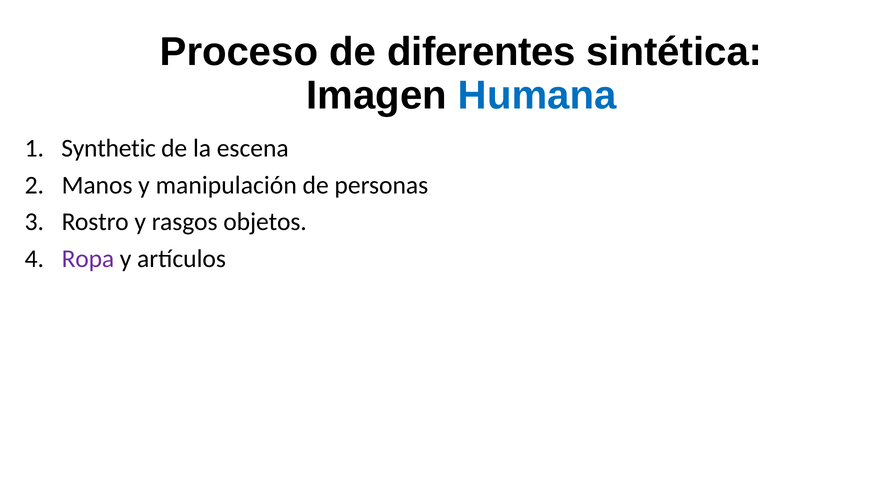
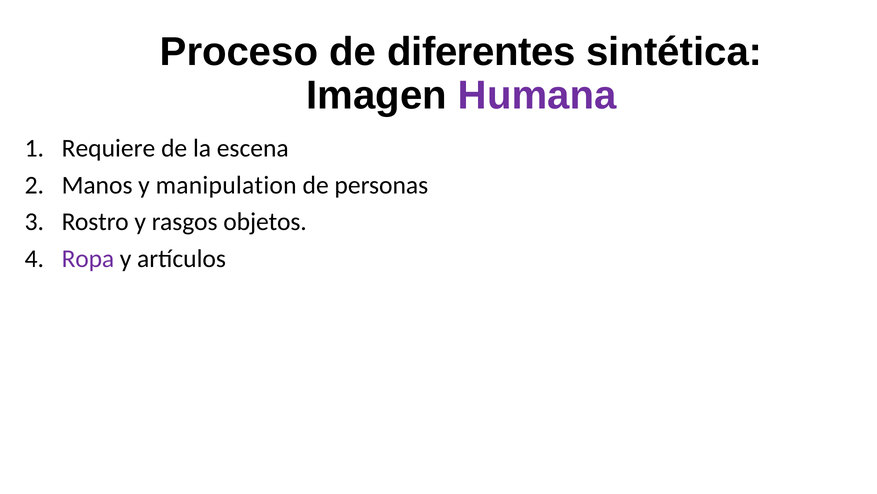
Humana colour: blue -> purple
Synthetic: Synthetic -> Requiere
manipulación: manipulación -> manipulation
